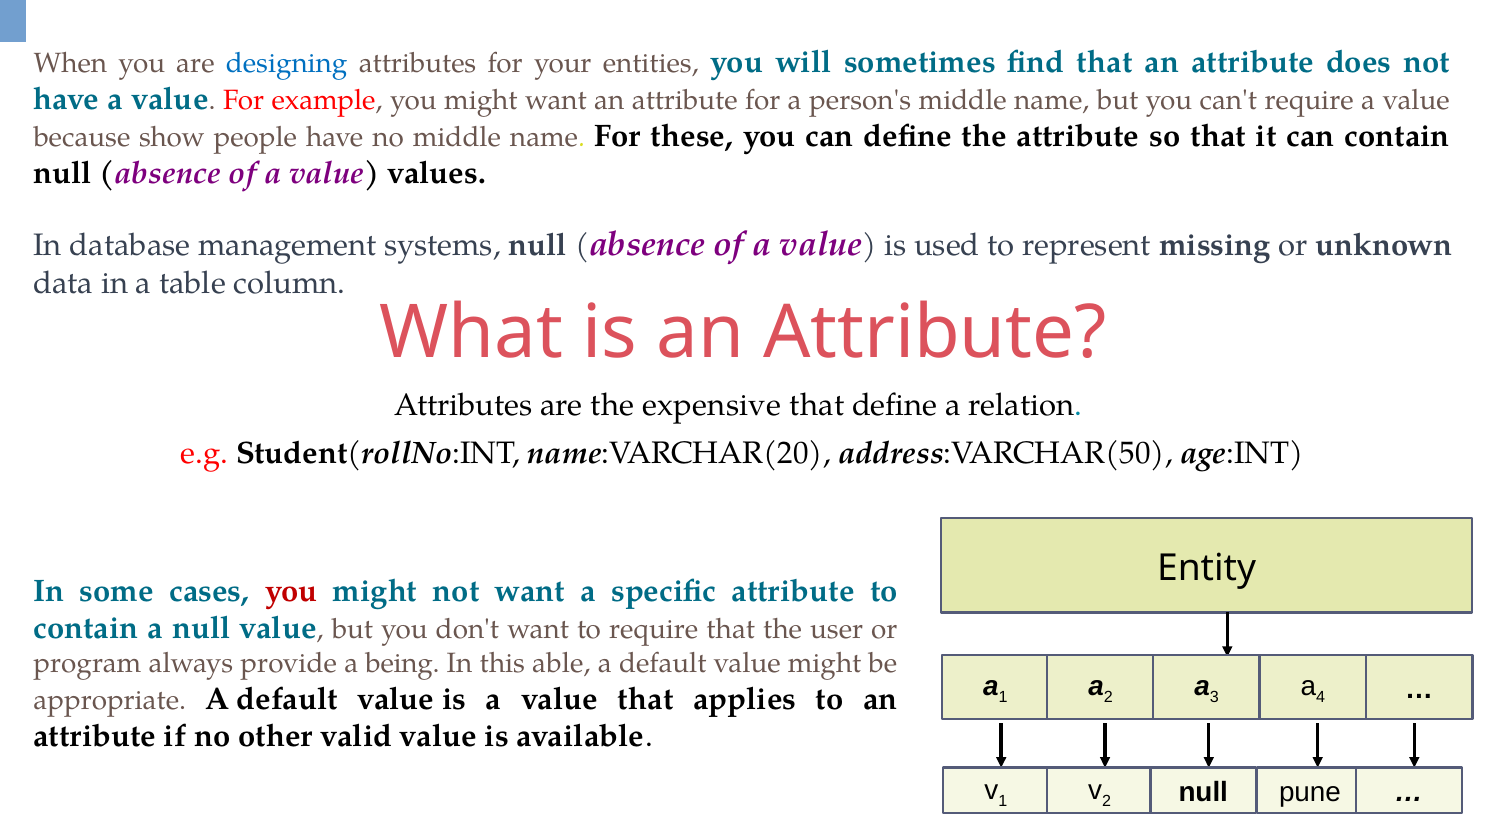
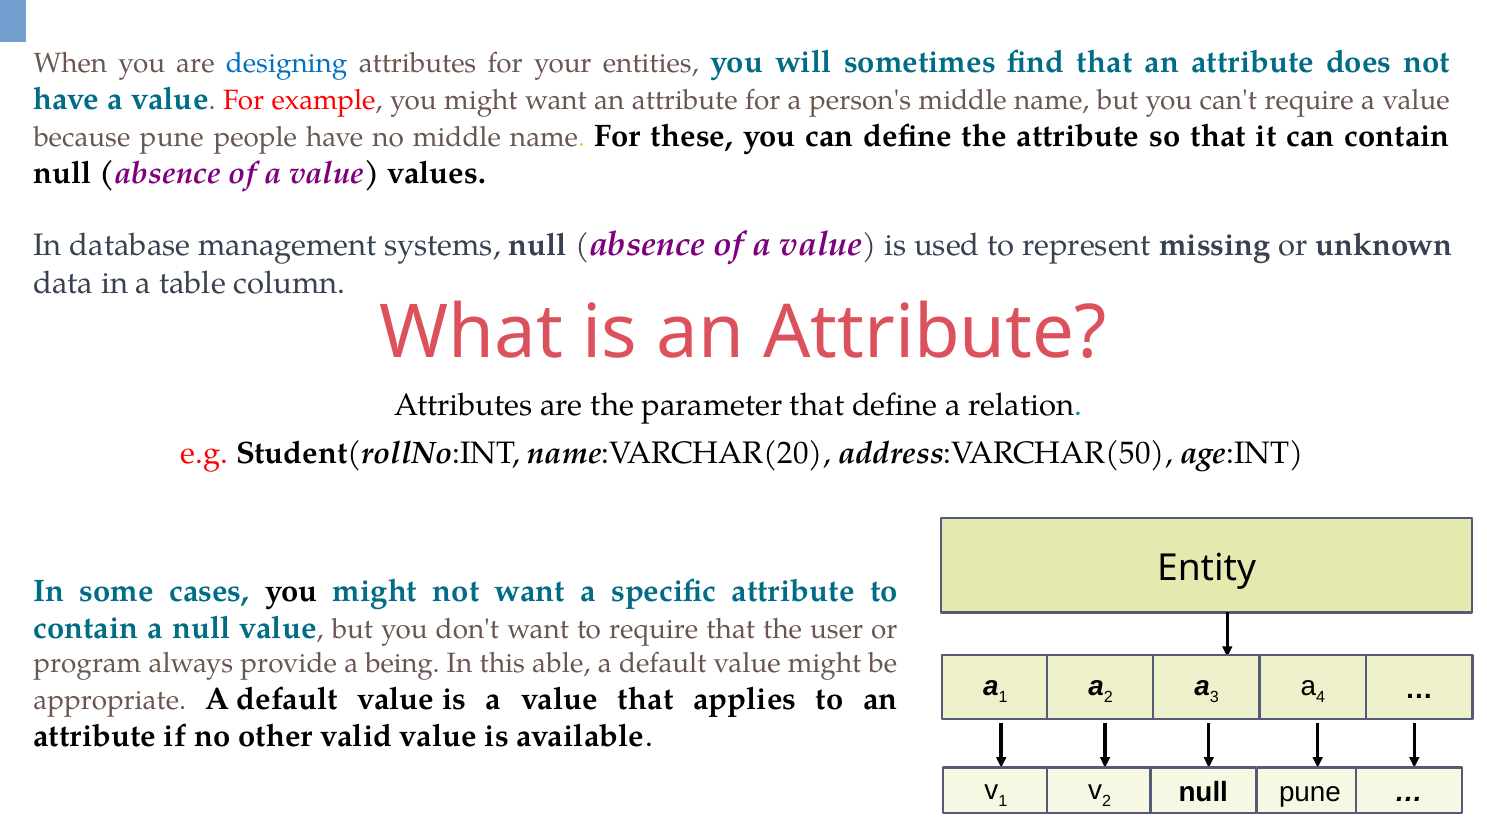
because show: show -> pune
expensive: expensive -> parameter
you at (291, 592) colour: red -> black
